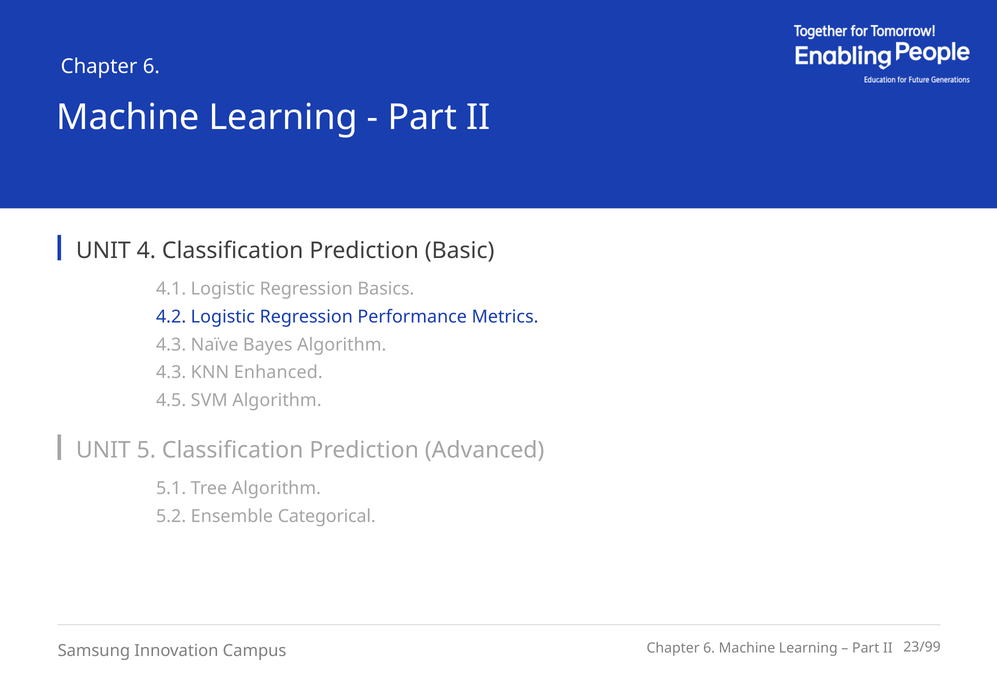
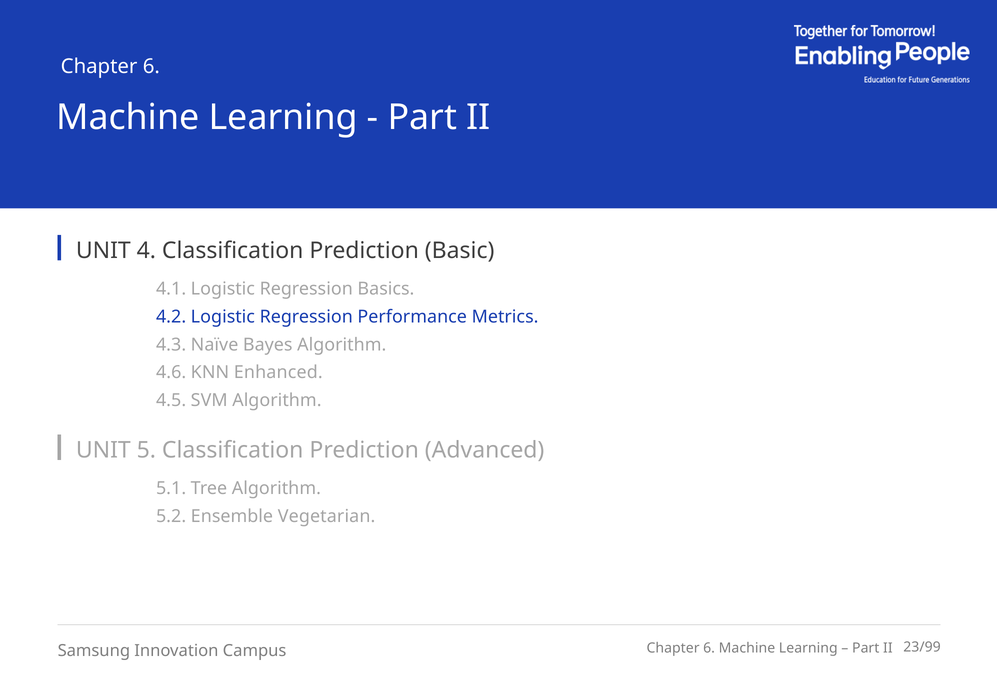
4.3 at (171, 373): 4.3 -> 4.6
Categorical: Categorical -> Vegetarian
